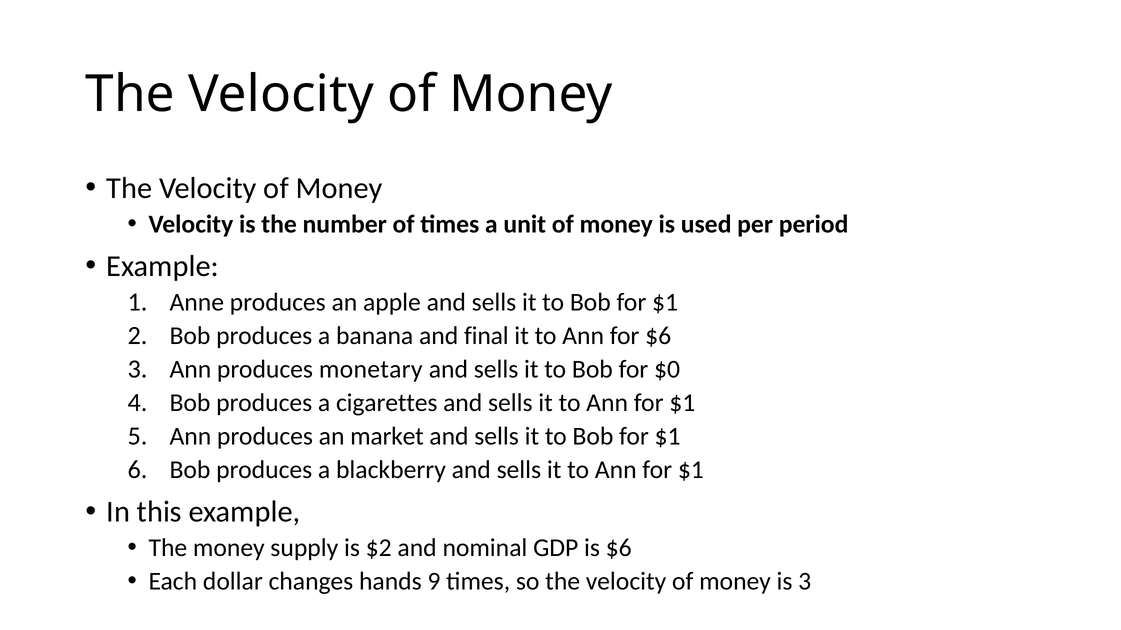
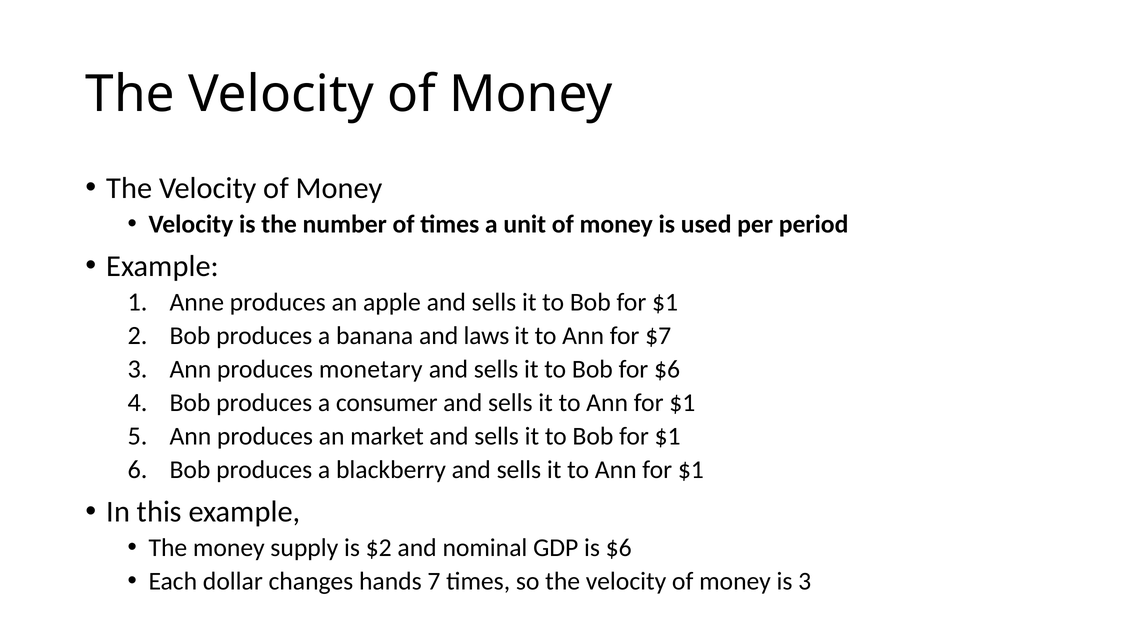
final: final -> laws
for $6: $6 -> $7
for $0: $0 -> $6
cigarettes: cigarettes -> consumer
9: 9 -> 7
